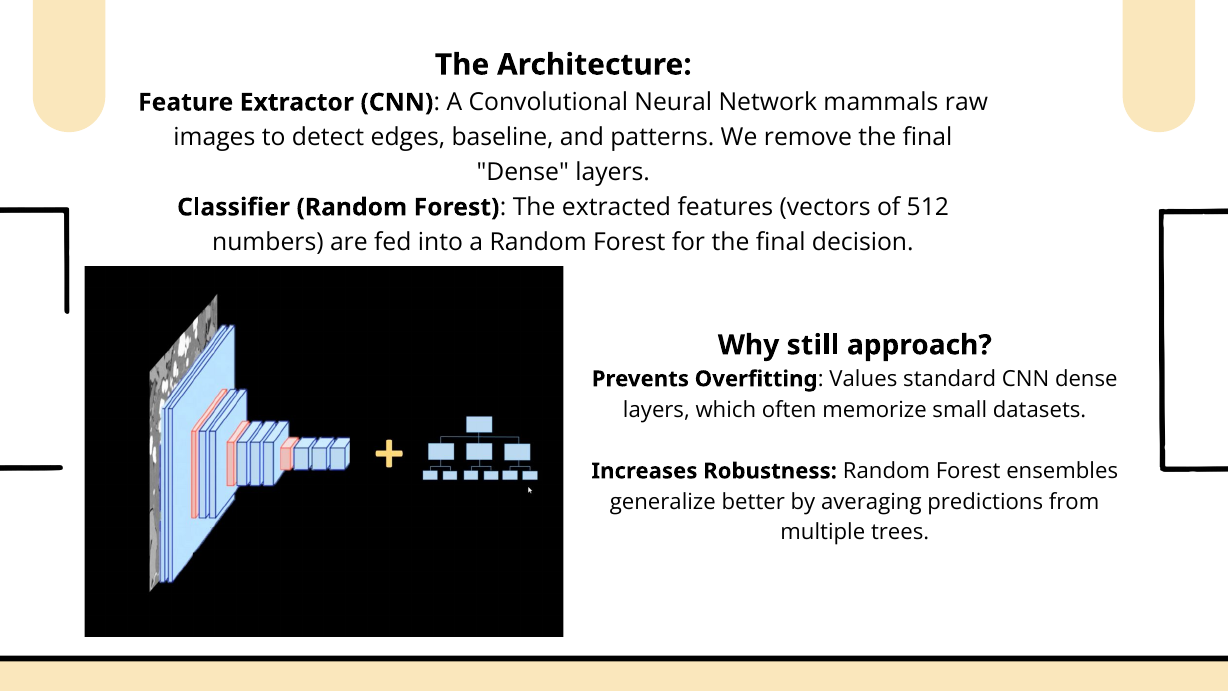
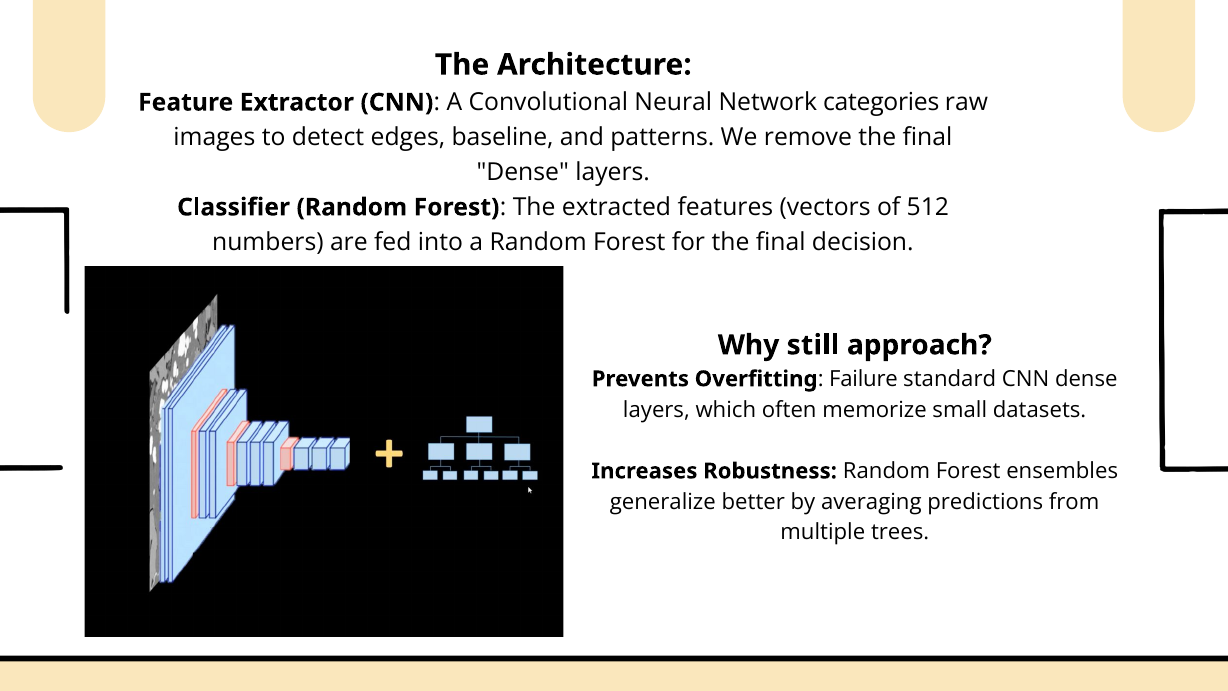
mammals: mammals -> categories
Values: Values -> Failure
